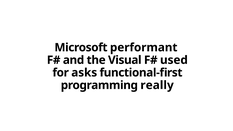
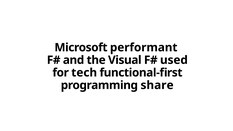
asks: asks -> tech
really: really -> share
